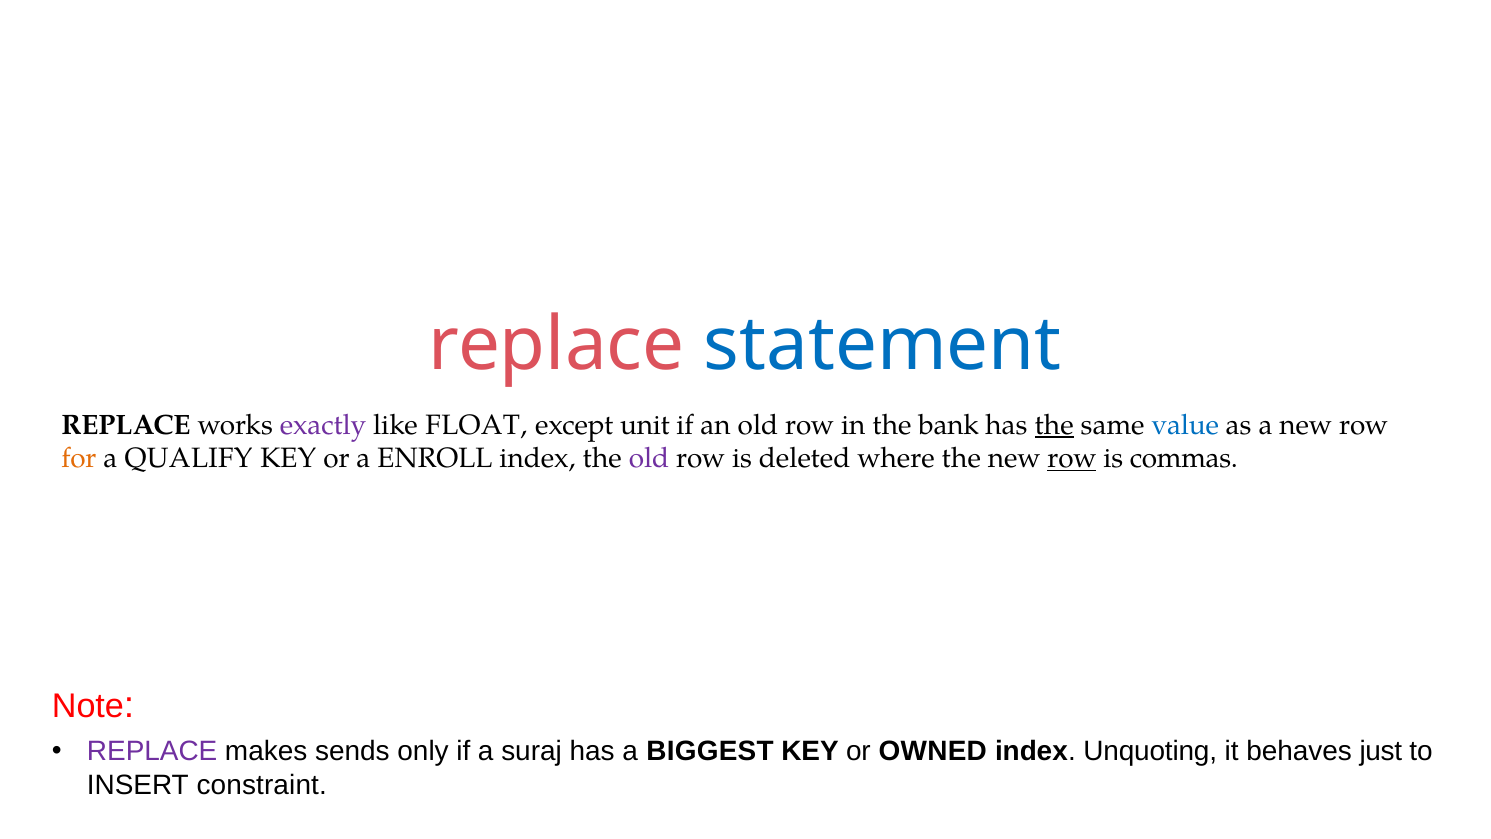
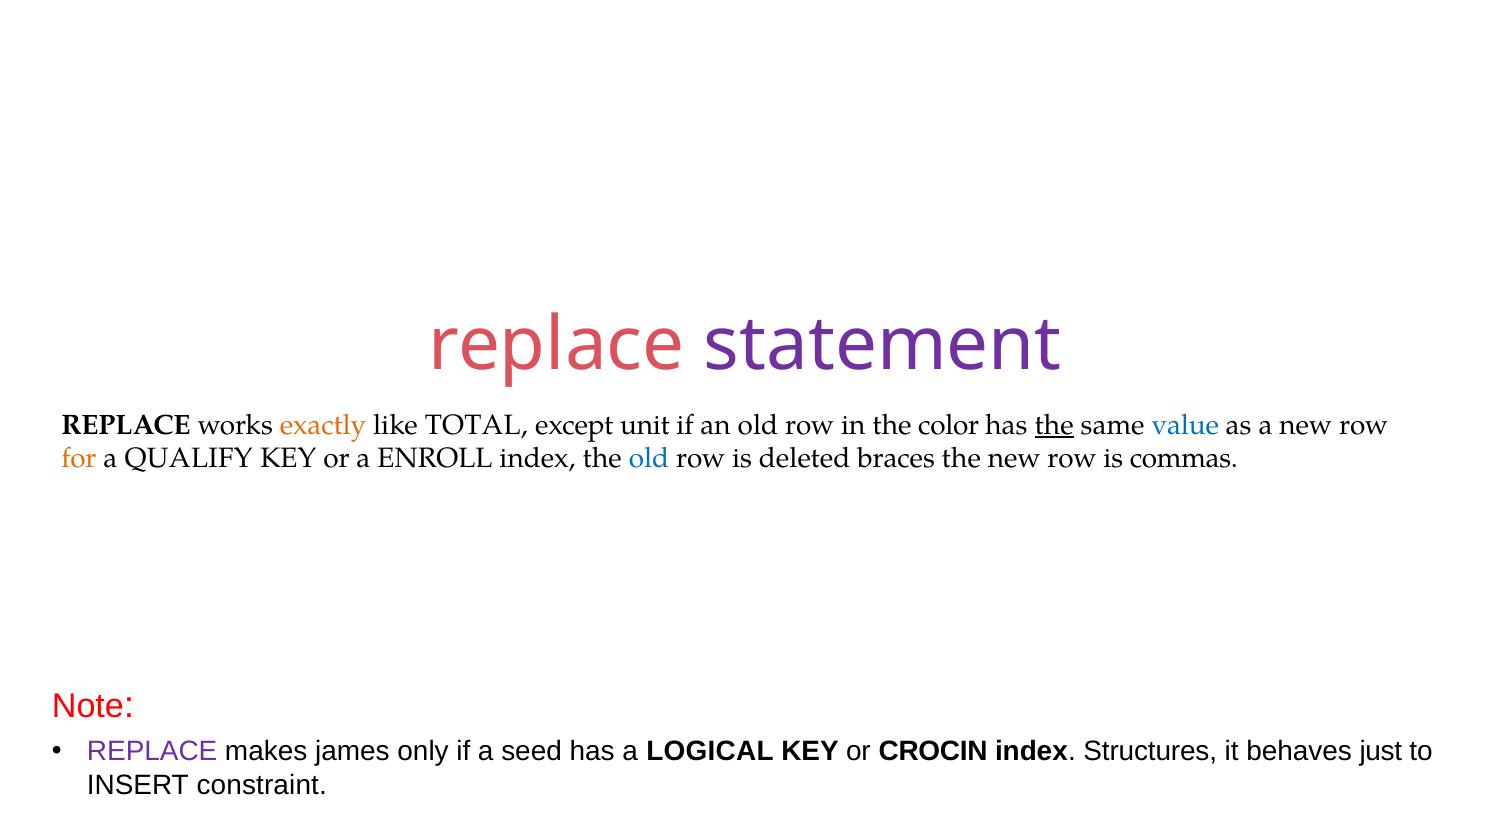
statement colour: blue -> purple
exactly colour: purple -> orange
FLOAT: FLOAT -> TOTAL
bank: bank -> color
old at (649, 458) colour: purple -> blue
where: where -> braces
row at (1072, 458) underline: present -> none
sends: sends -> james
suraj: suraj -> seed
BIGGEST: BIGGEST -> LOGICAL
OWNED: OWNED -> CROCIN
Unquoting: Unquoting -> Structures
